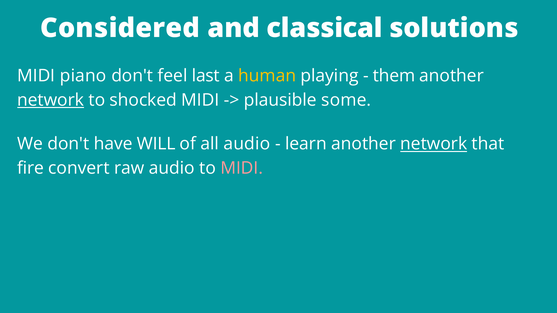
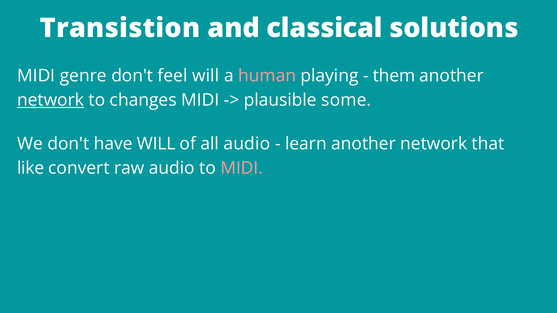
Considered: Considered -> Transistion
piano: piano -> genre
feel last: last -> will
human colour: yellow -> pink
shocked: shocked -> changes
network at (434, 144) underline: present -> none
fire: fire -> like
